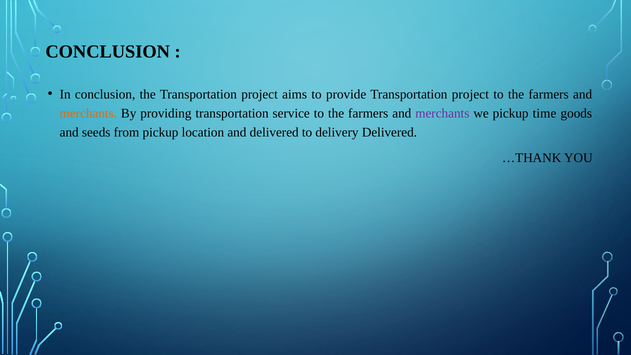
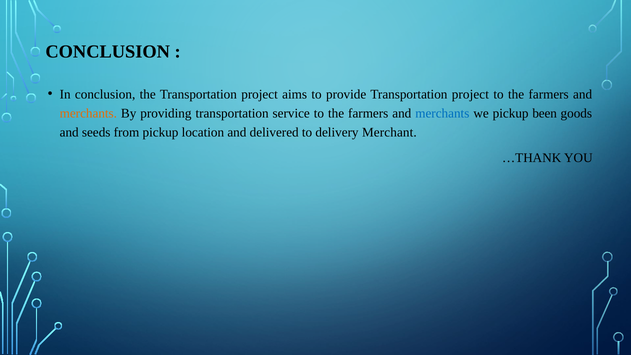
merchants at (442, 113) colour: purple -> blue
time: time -> been
delivery Delivered: Delivered -> Merchant
